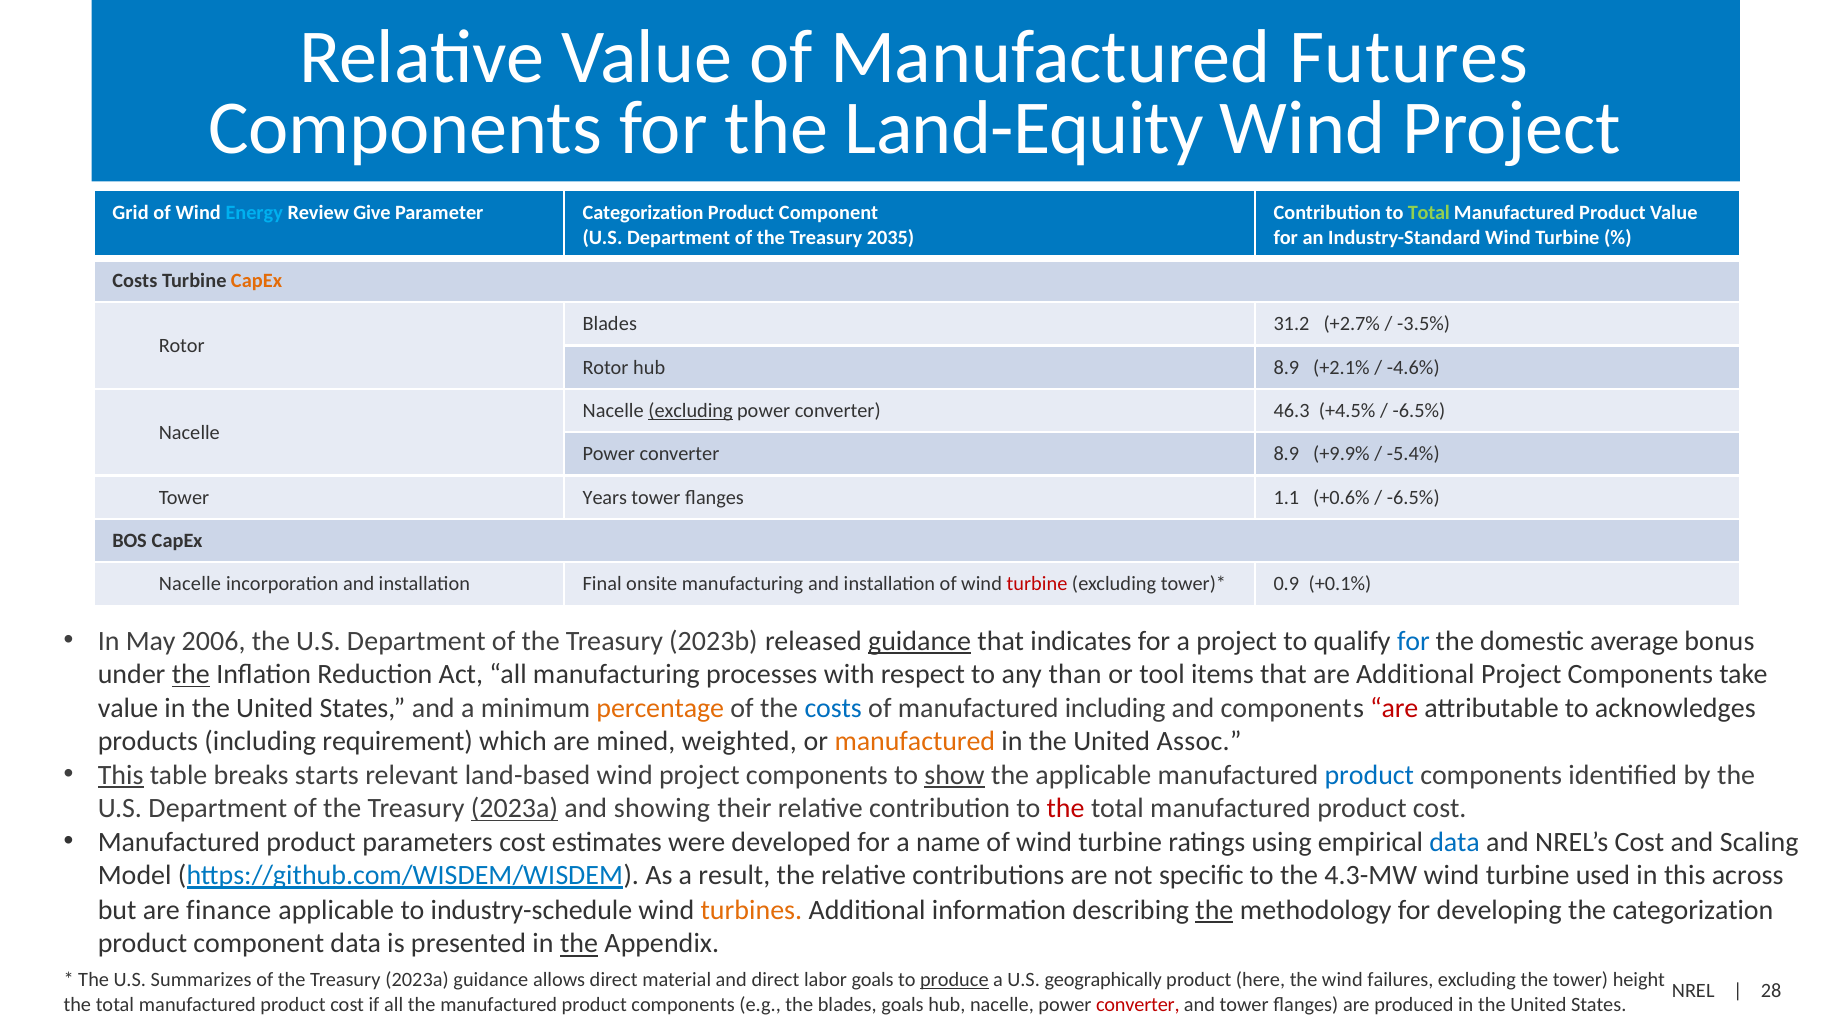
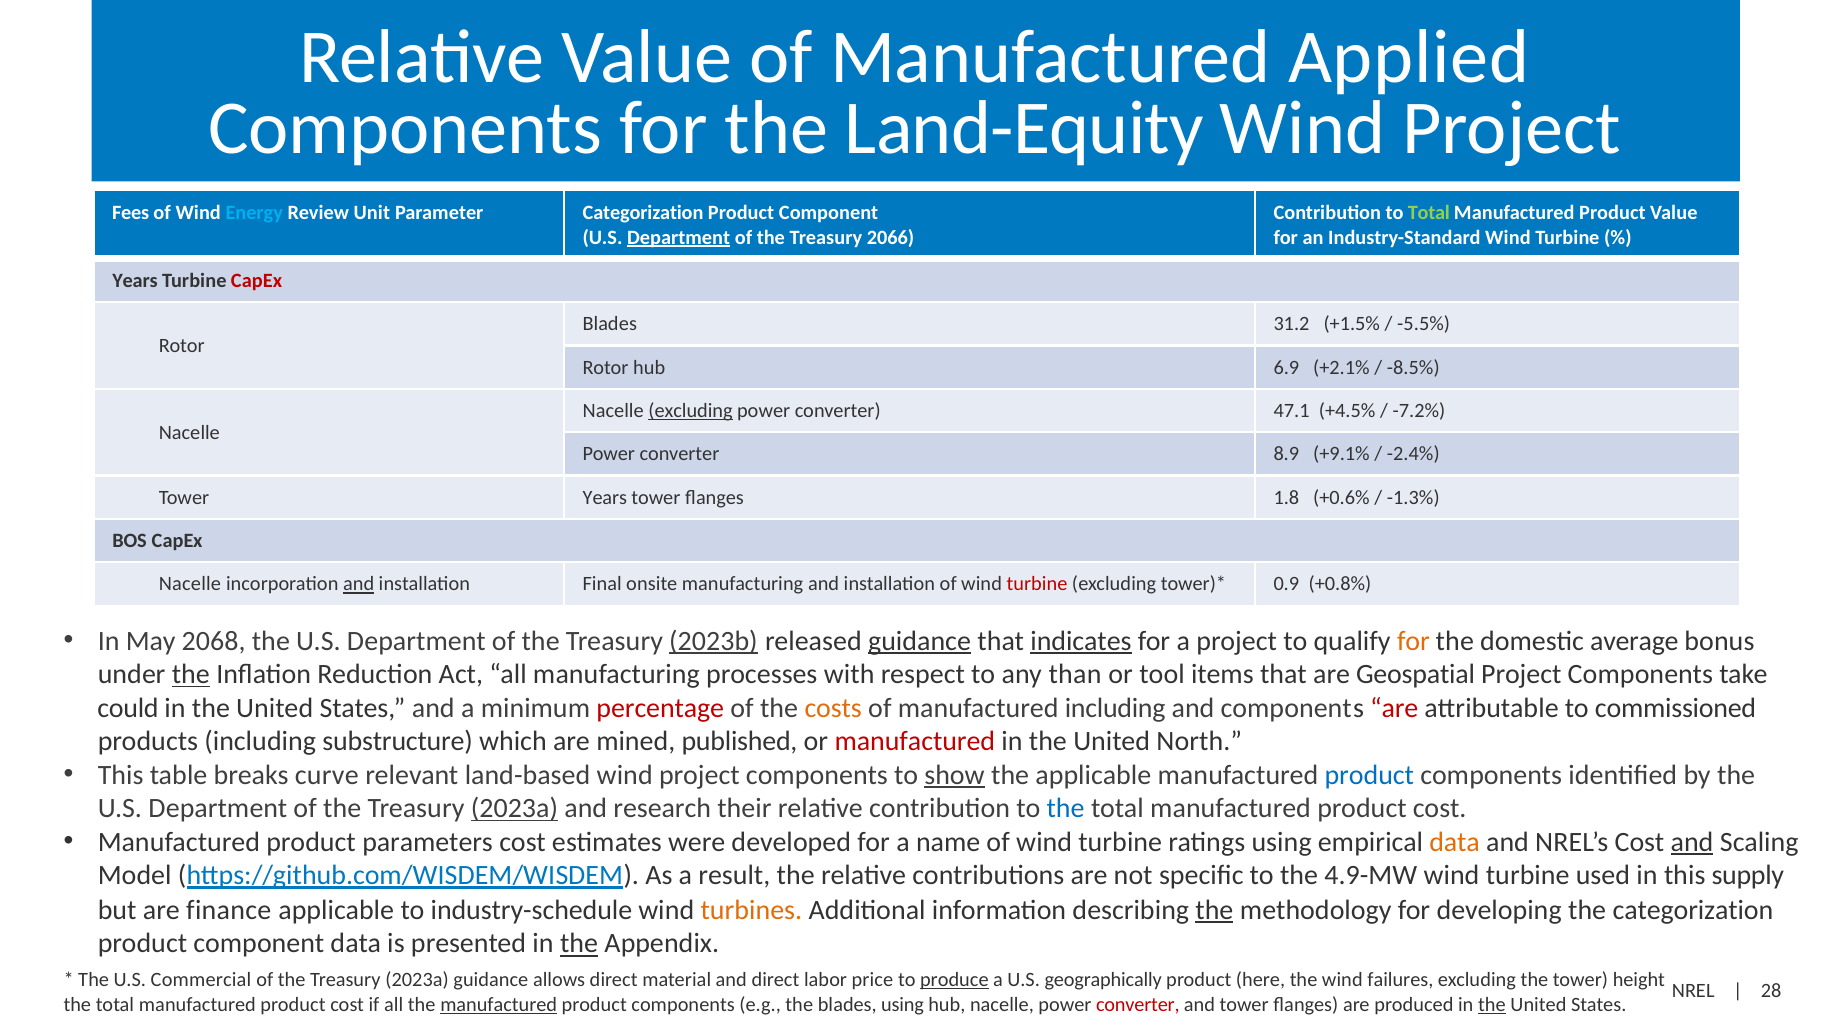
Futures: Futures -> Applied
Grid: Grid -> Fees
Give: Give -> Unit
Department at (679, 237) underline: none -> present
2035: 2035 -> 2066
Costs at (135, 281): Costs -> Years
CapEx at (257, 281) colour: orange -> red
+2.7%: +2.7% -> +1.5%
-3.5%: -3.5% -> -5.5%
hub 8.9: 8.9 -> 6.9
-4.6%: -4.6% -> -8.5%
46.3: 46.3 -> 47.1
-6.5% at (1419, 411): -6.5% -> -7.2%
+9.9%: +9.9% -> +9.1%
-5.4%: -5.4% -> -2.4%
1.1: 1.1 -> 1.8
-6.5% at (1413, 498): -6.5% -> -1.3%
and at (359, 584) underline: none -> present
+0.1%: +0.1% -> +0.8%
2006: 2006 -> 2068
2023b underline: none -> present
indicates underline: none -> present
for at (1413, 641) colour: blue -> orange
are Additional: Additional -> Geospatial
value at (128, 708): value -> could
percentage colour: orange -> red
costs at (833, 708) colour: blue -> orange
acknowledges: acknowledges -> commissioned
requirement: requirement -> substructure
weighted: weighted -> published
manufactured at (915, 742) colour: orange -> red
Assoc: Assoc -> North
This at (121, 775) underline: present -> none
starts: starts -> curve
showing: showing -> research
the at (1066, 809) colour: red -> blue
data at (1455, 843) colour: blue -> orange
and at (1692, 843) underline: none -> present
4.3-MW: 4.3-MW -> 4.9-MW
across: across -> supply
Summarizes: Summarizes -> Commercial
labor goals: goals -> price
manufactured at (499, 1005) underline: none -> present
blades goals: goals -> using
the at (1492, 1005) underline: none -> present
